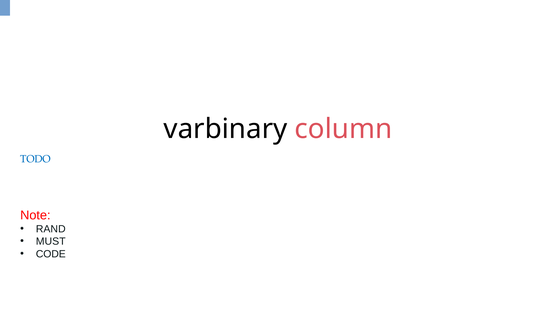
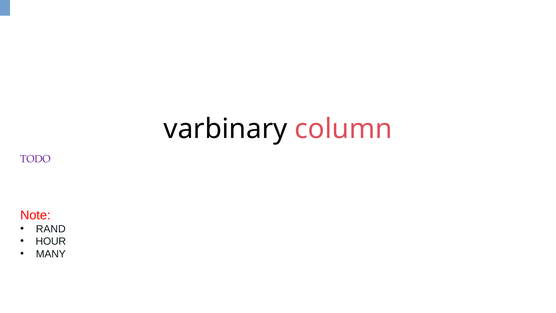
TODO colour: blue -> purple
MUST: MUST -> HOUR
CODE: CODE -> MANY
